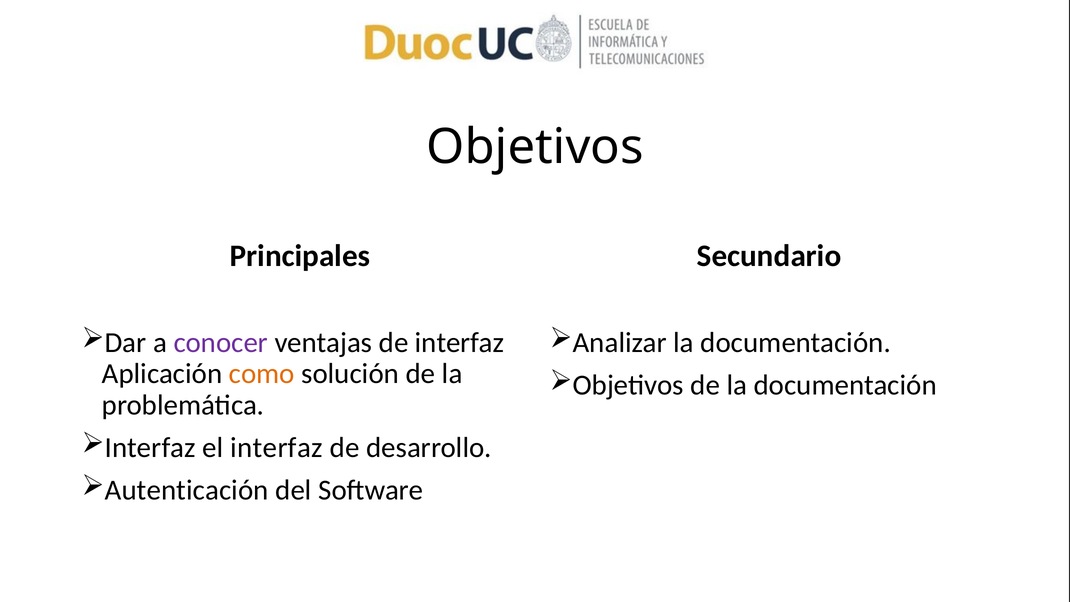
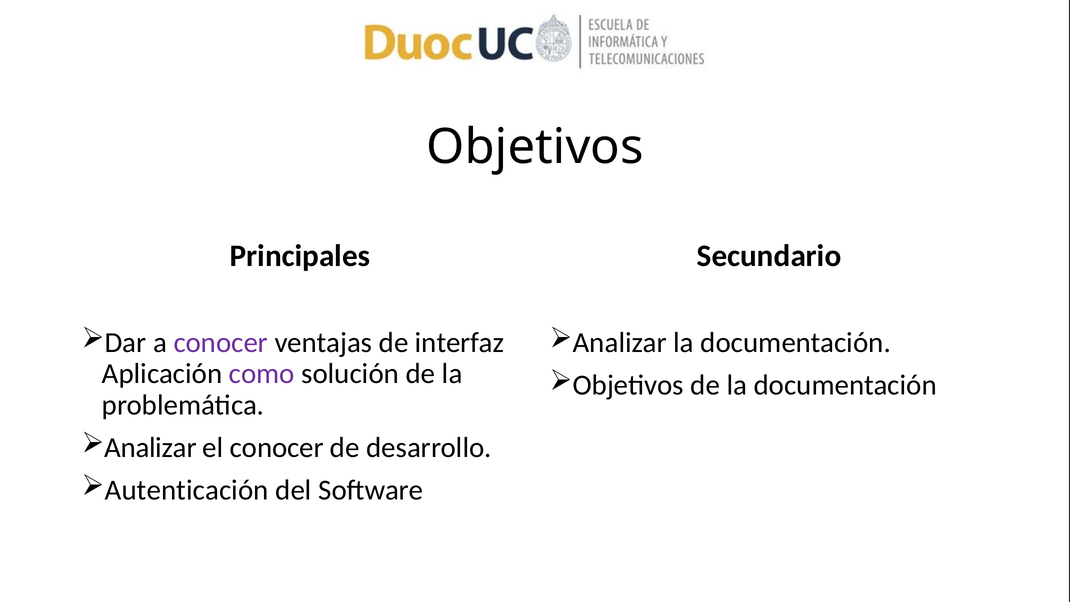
como colour: orange -> purple
Interfaz at (150, 448): Interfaz -> Analizar
el interfaz: interfaz -> conocer
